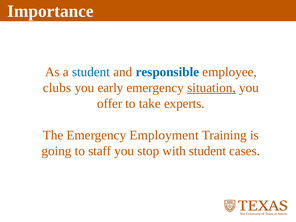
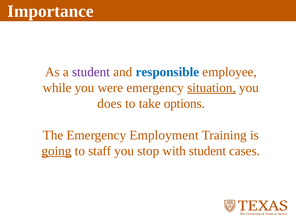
student at (91, 72) colour: blue -> purple
clubs: clubs -> while
early: early -> were
offer: offer -> does
experts: experts -> options
going underline: none -> present
